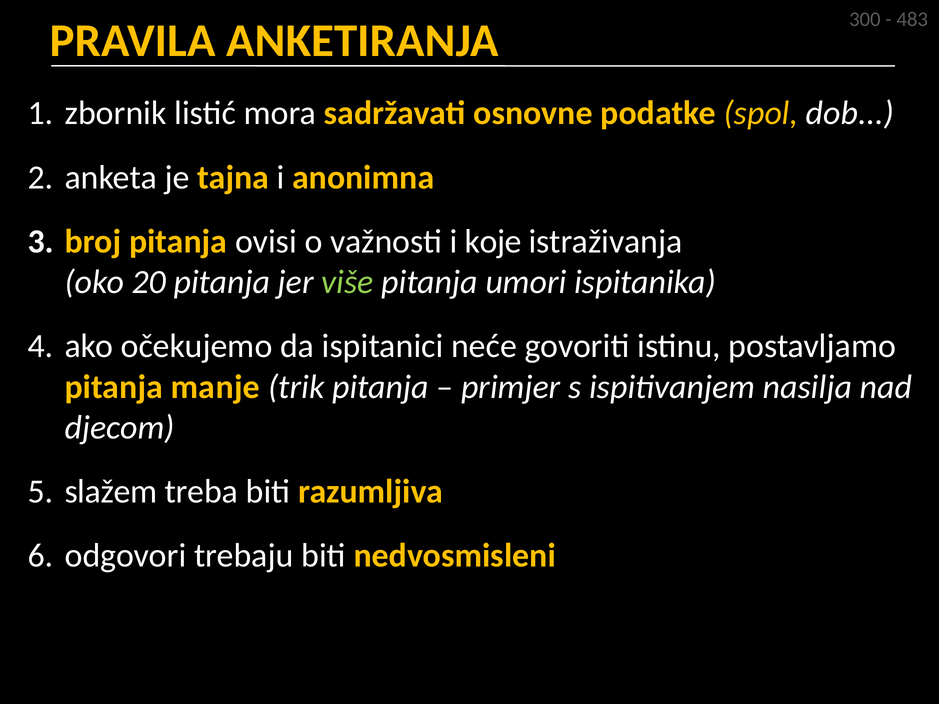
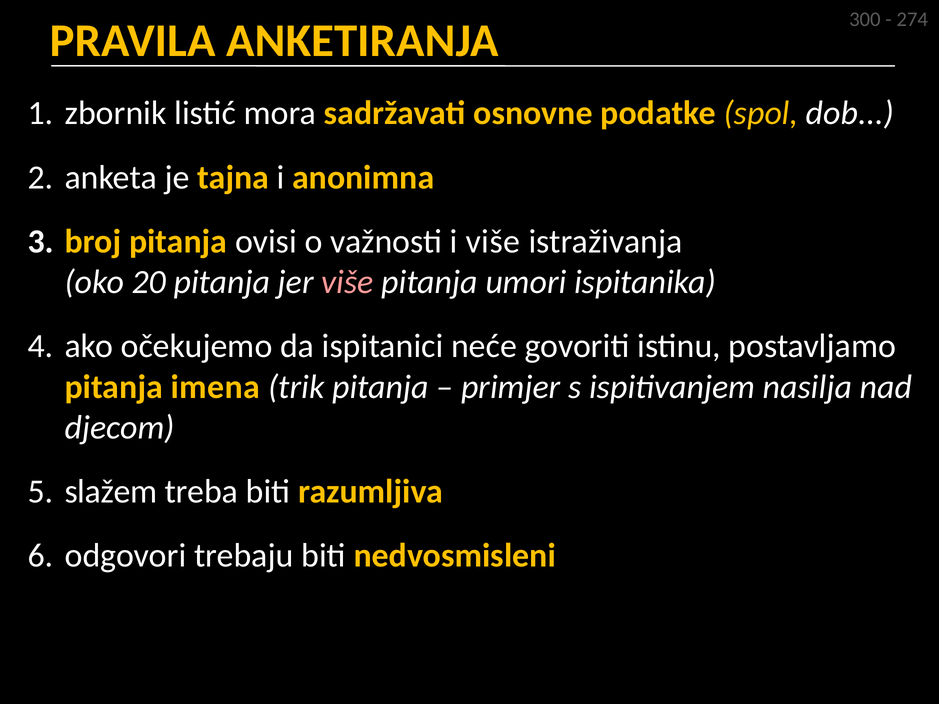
483: 483 -> 274
i koje: koje -> više
više at (347, 282) colour: light green -> pink
manje: manje -> imena
